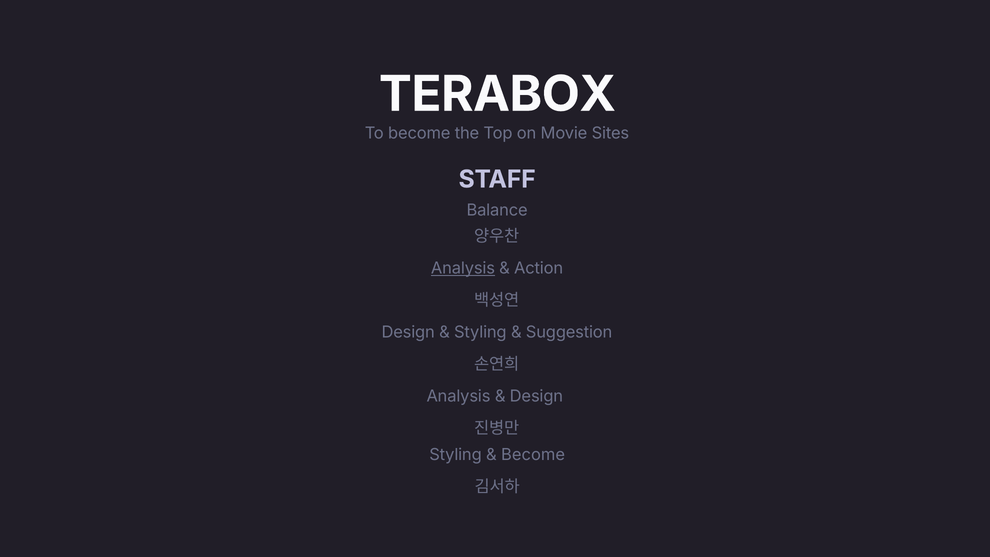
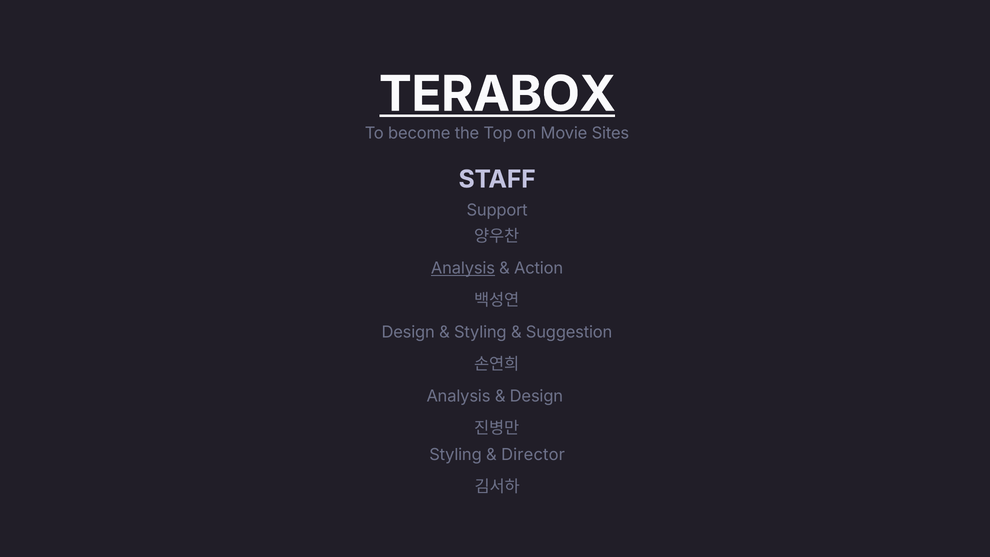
TERABOX underline: none -> present
Balance: Balance -> Support
Become at (533, 455): Become -> Director
